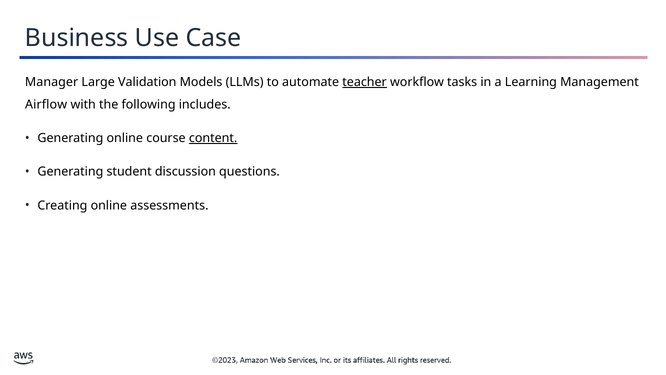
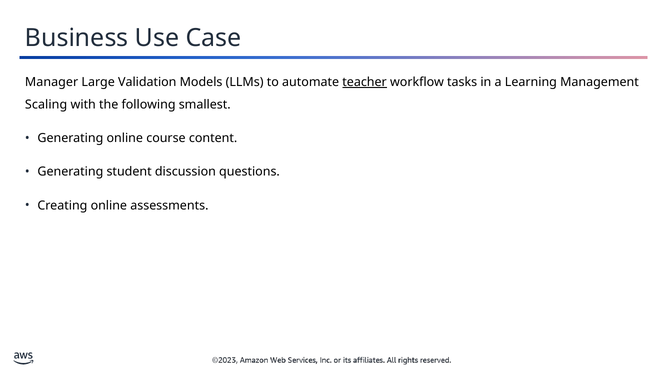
Airflow: Airflow -> Scaling
includes: includes -> smallest
content underline: present -> none
